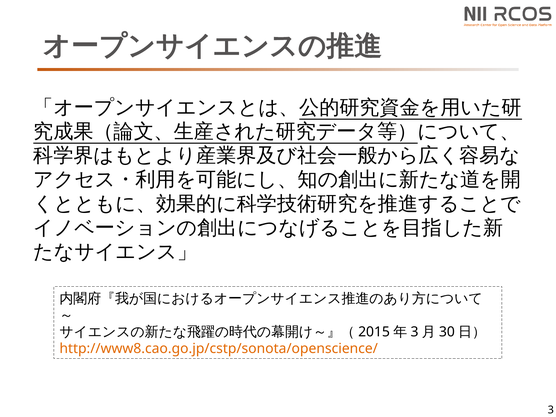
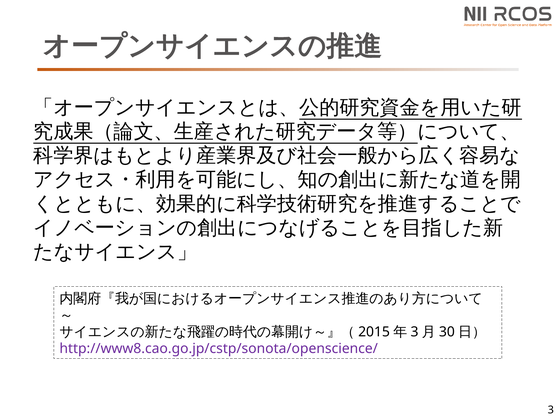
http://www8.cao.go.jp/cstp/sonota/openscience/ colour: orange -> purple
